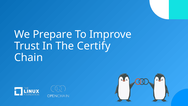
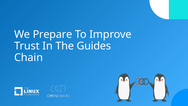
Certify: Certify -> Guides
